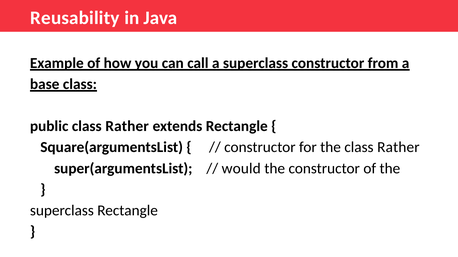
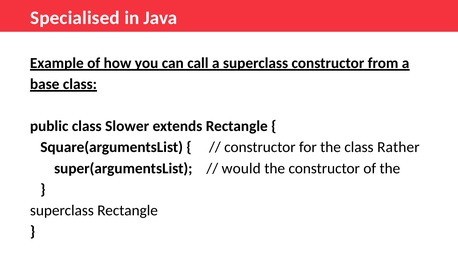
Reusability: Reusability -> Specialised
public class Rather: Rather -> Slower
